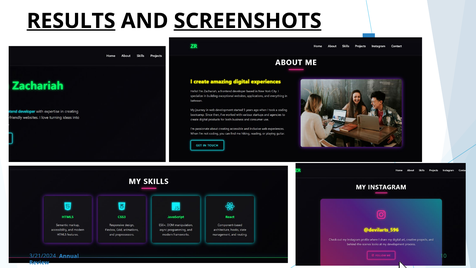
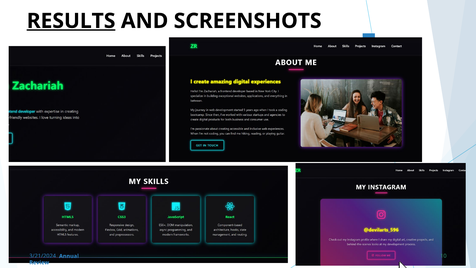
SCREENSHOTS underline: present -> none
